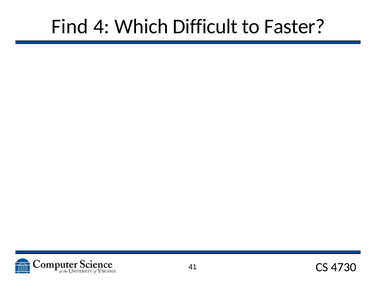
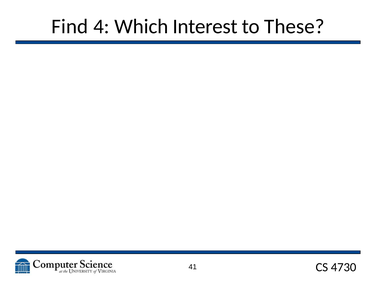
Difficult: Difficult -> Interest
Faster: Faster -> These
